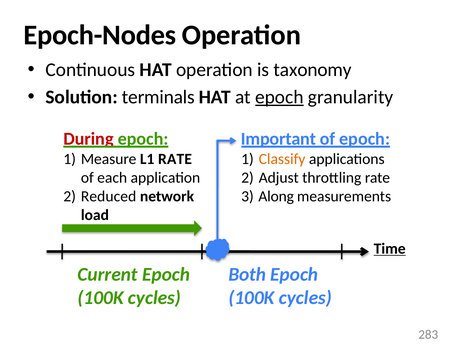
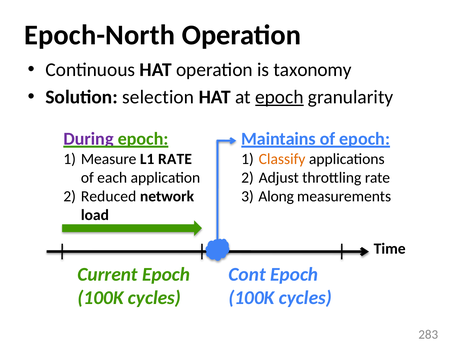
Epoch-Nodes: Epoch-Nodes -> Epoch-North
terminals: terminals -> selection
During colour: red -> purple
Important: Important -> Maintains
Time underline: present -> none
Both: Both -> Cont
